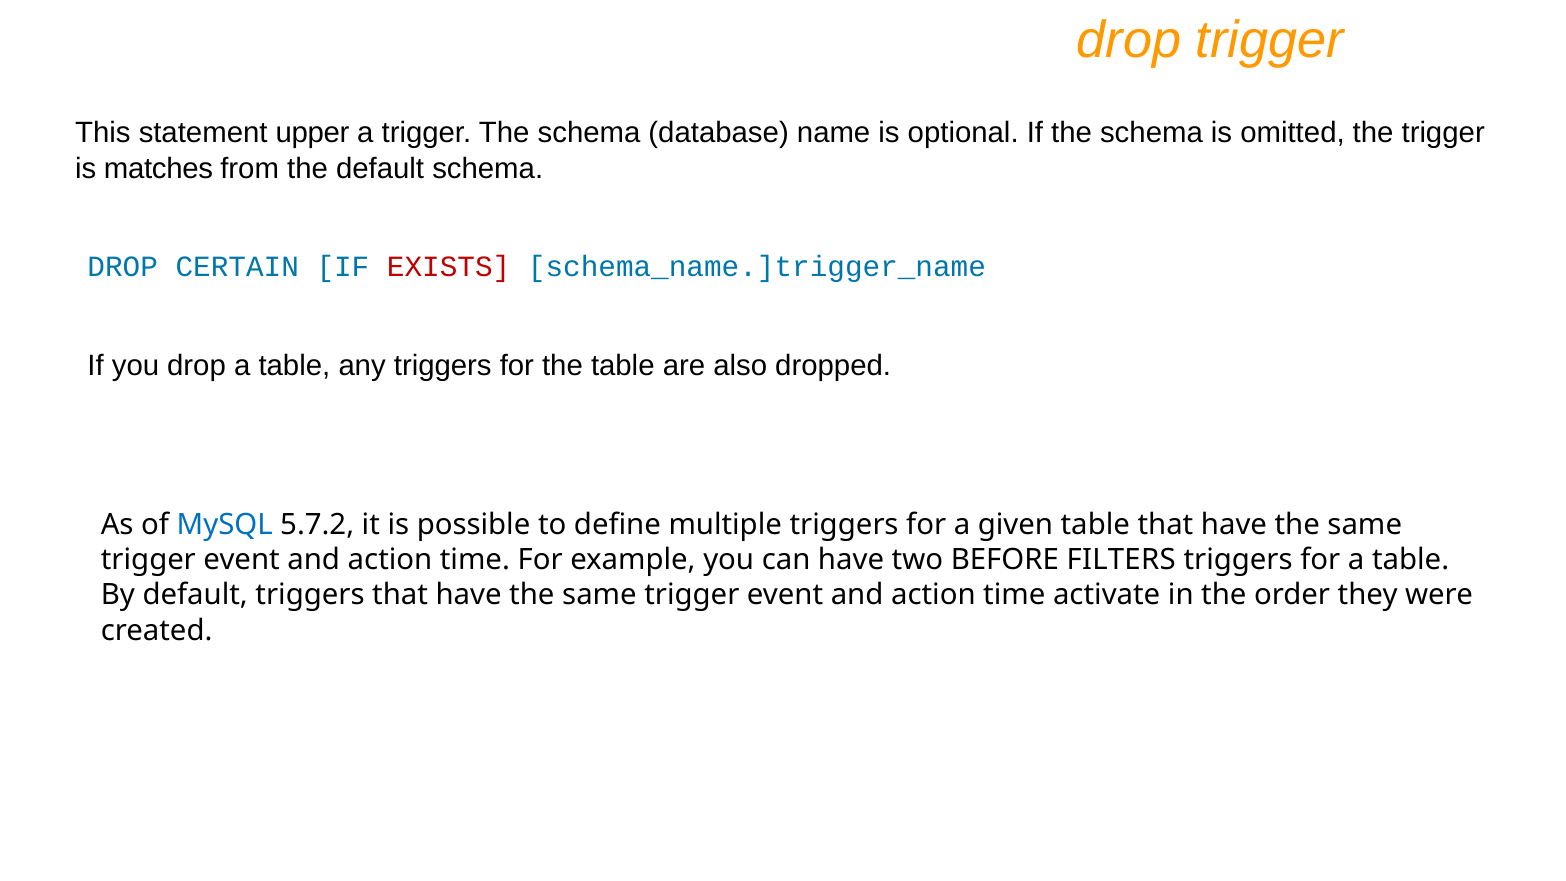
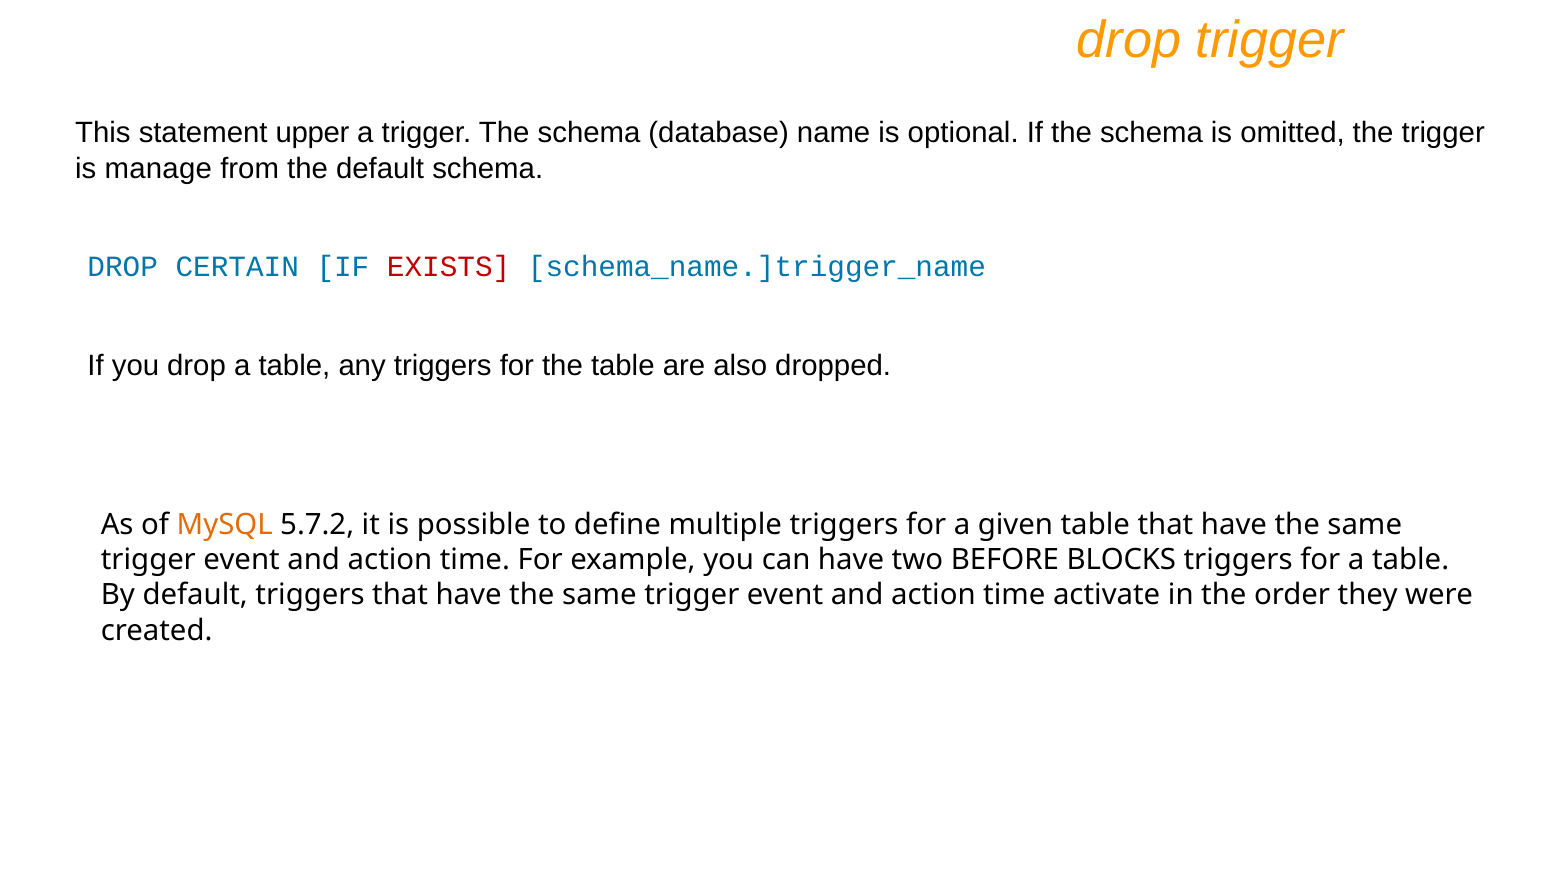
matches: matches -> manage
MySQL colour: blue -> orange
FILTERS: FILTERS -> BLOCKS
